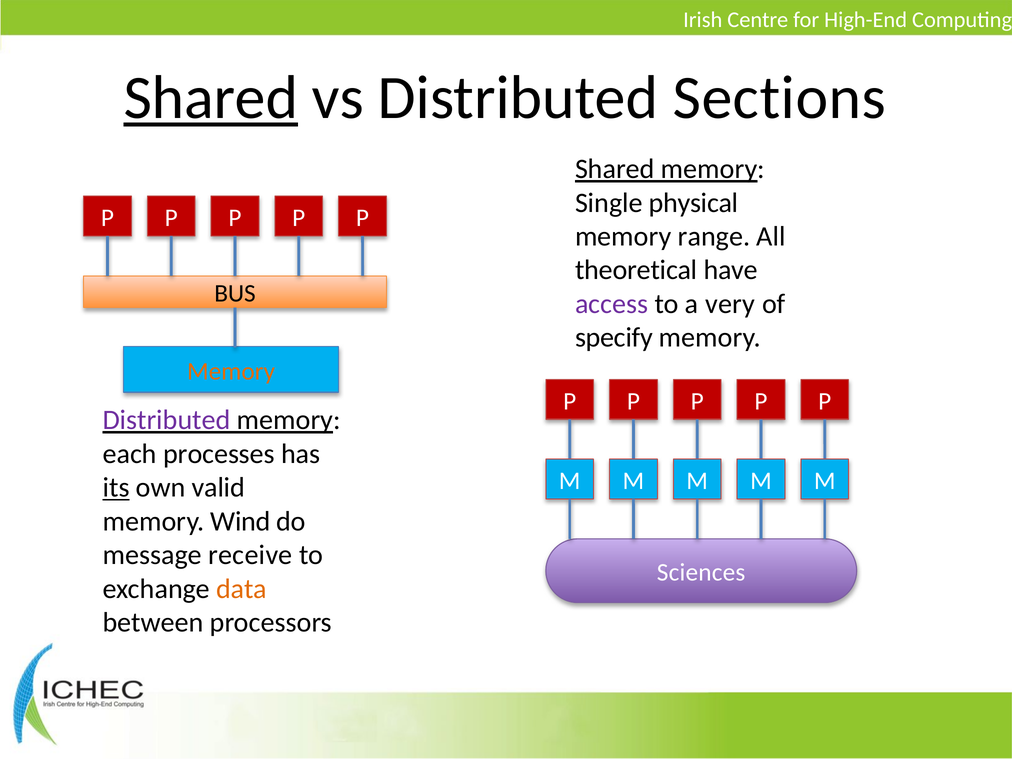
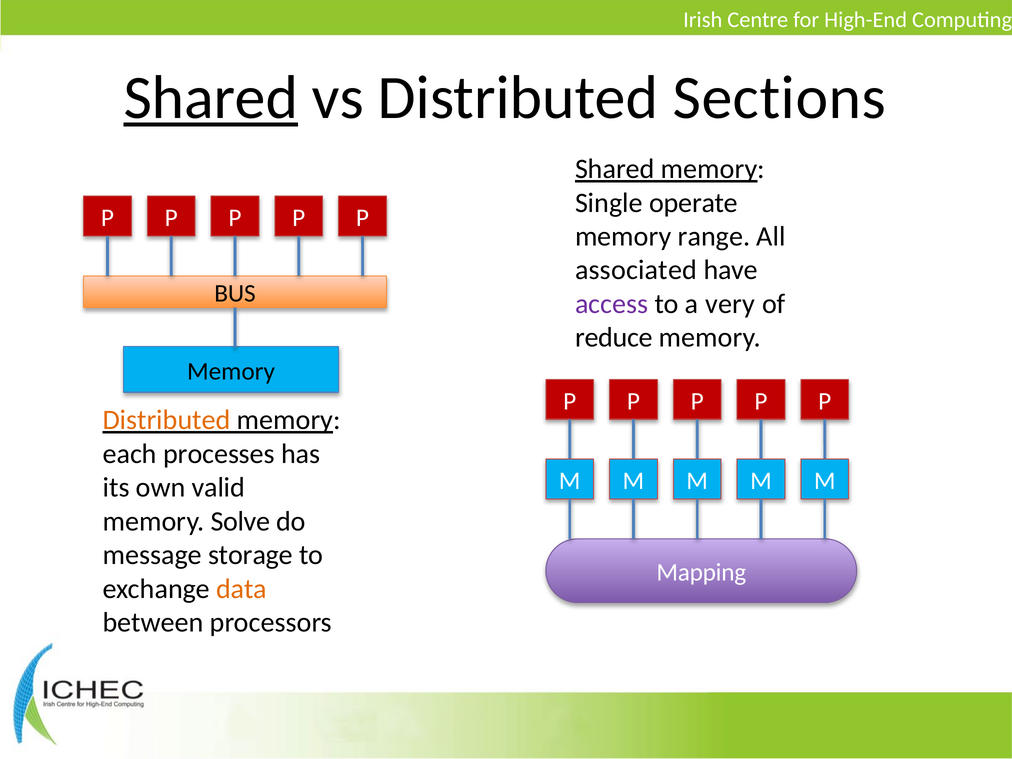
physical: physical -> operate
theoretical: theoretical -> associated
specify: specify -> reduce
Memory at (231, 371) colour: orange -> black
Distributed at (167, 420) colour: purple -> orange
its underline: present -> none
Wind: Wind -> Solve
receive: receive -> storage
Sciences: Sciences -> Mapping
